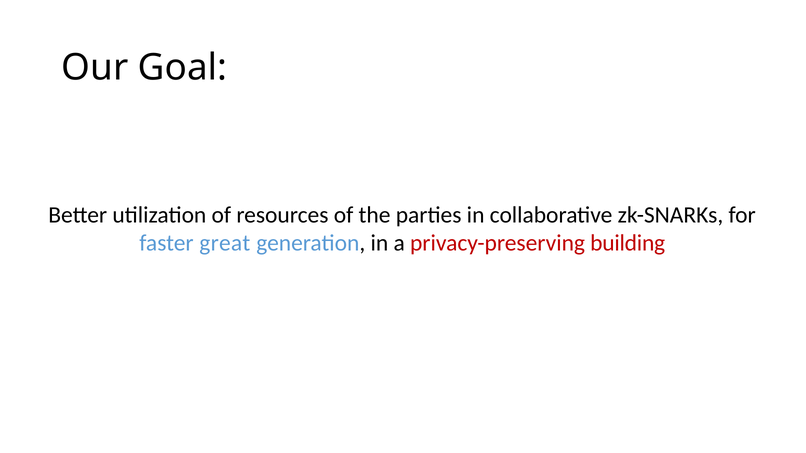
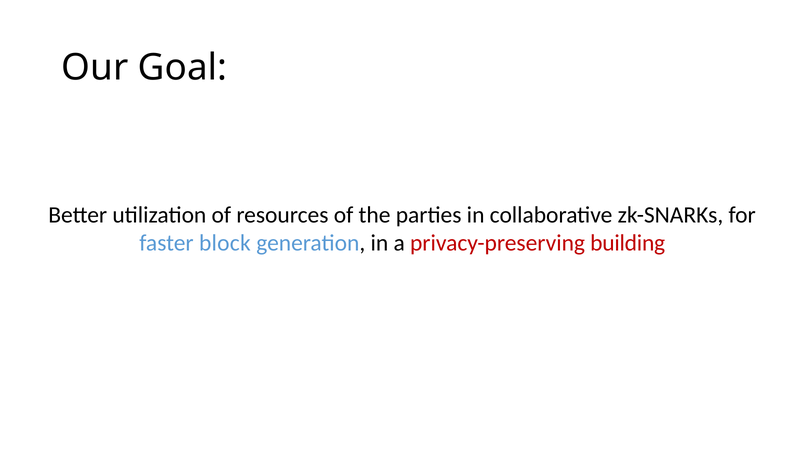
great: great -> block
